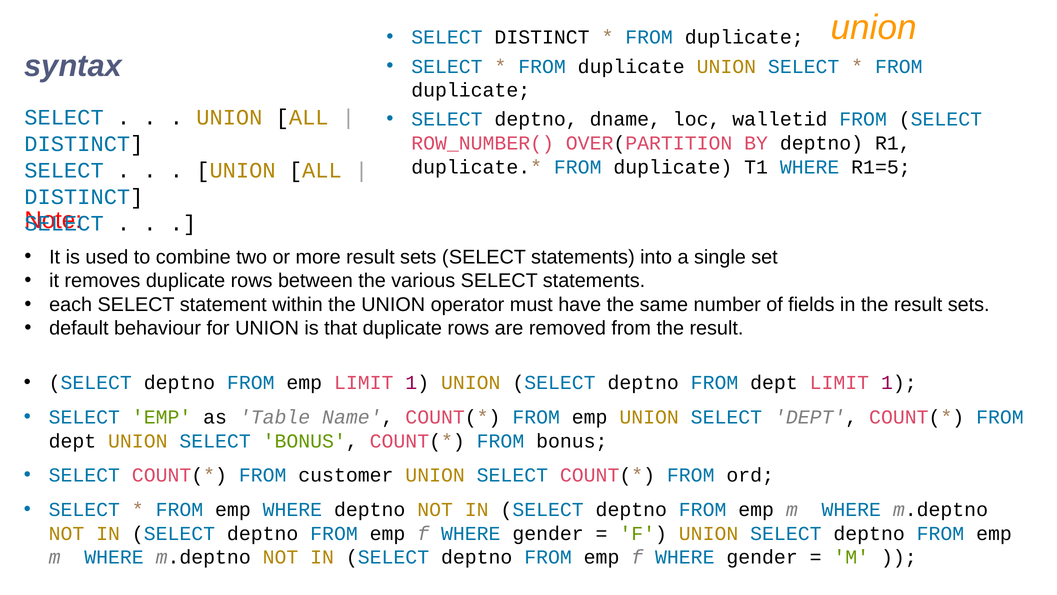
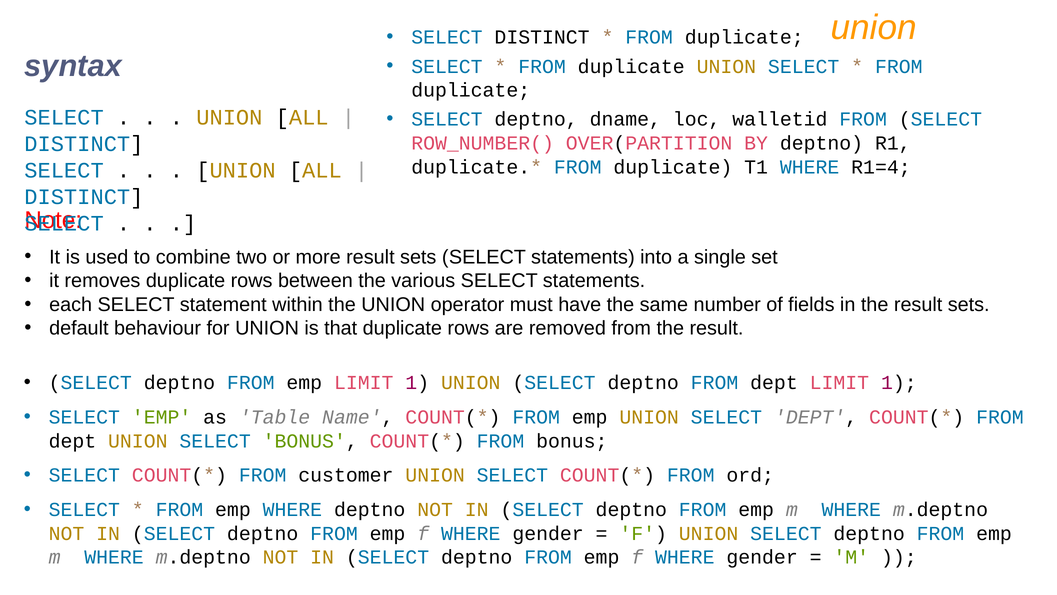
R1=5: R1=5 -> R1=4
